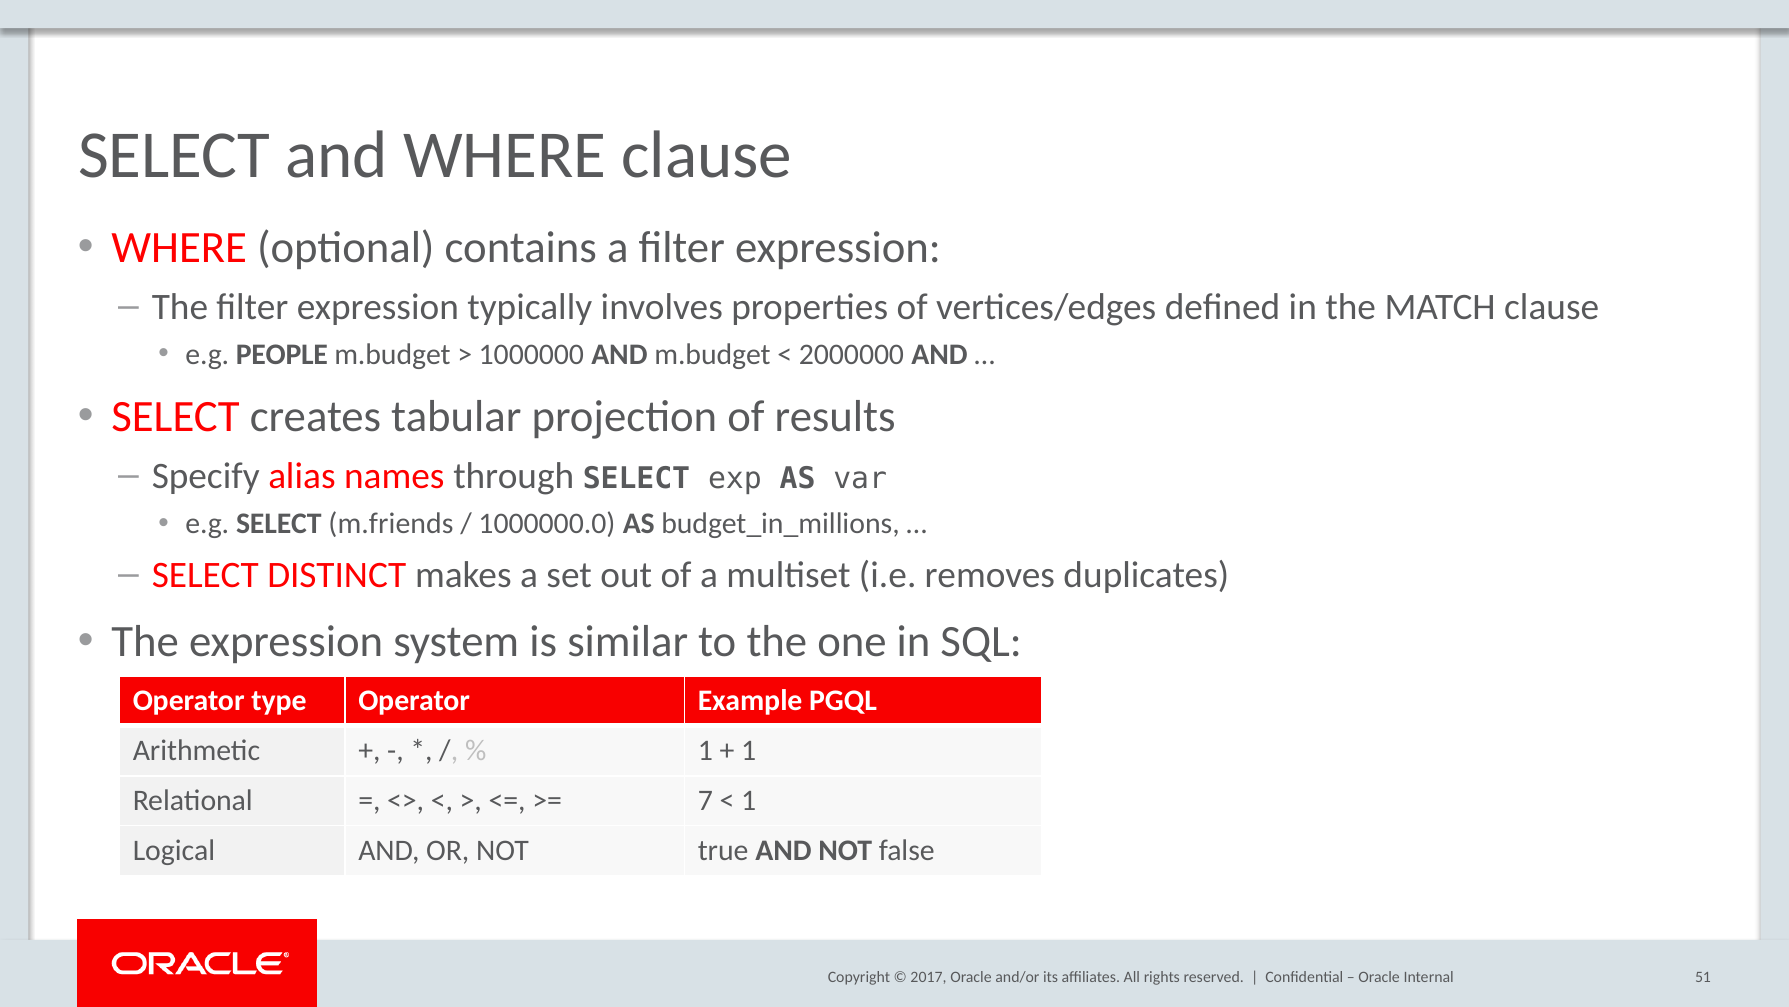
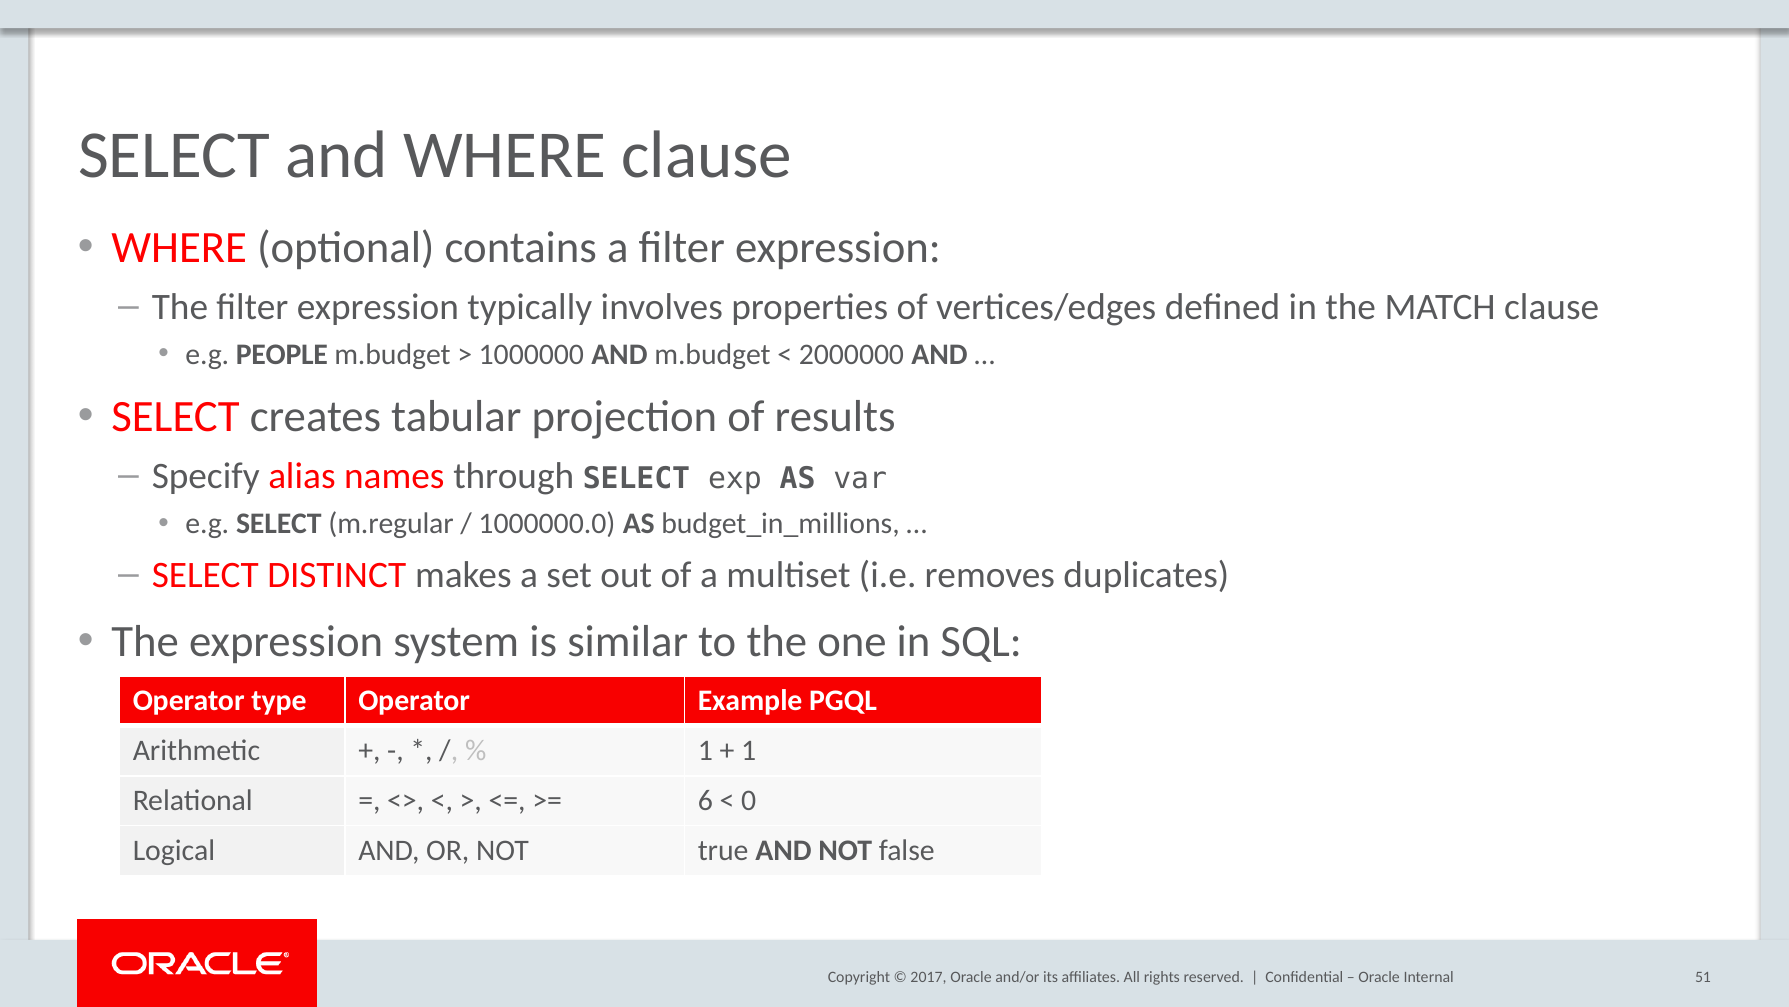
m.friends: m.friends -> m.regular
7: 7 -> 6
1 at (749, 801): 1 -> 0
